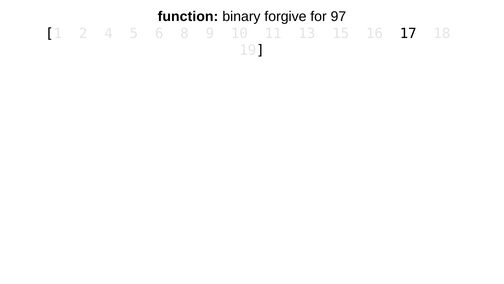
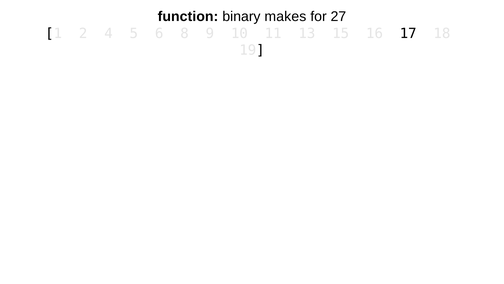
forgive: forgive -> makes
97: 97 -> 27
